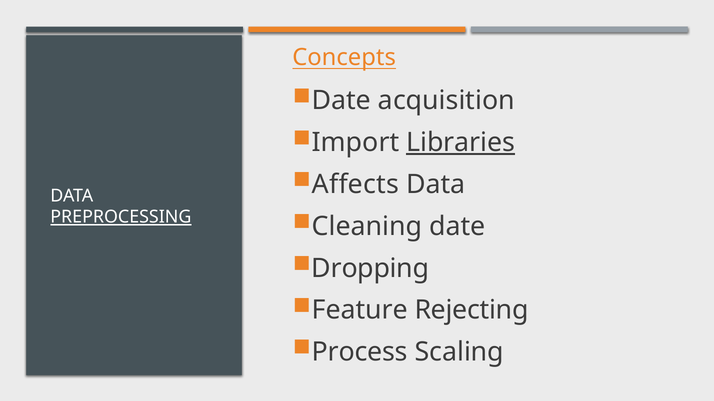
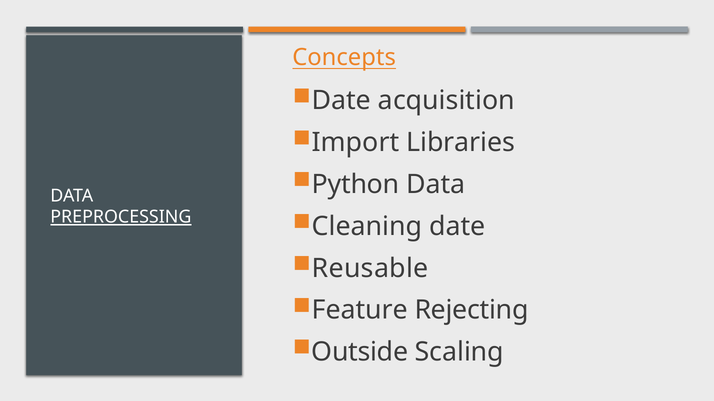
Libraries underline: present -> none
Affects: Affects -> Python
Dropping: Dropping -> Reusable
Process: Process -> Outside
